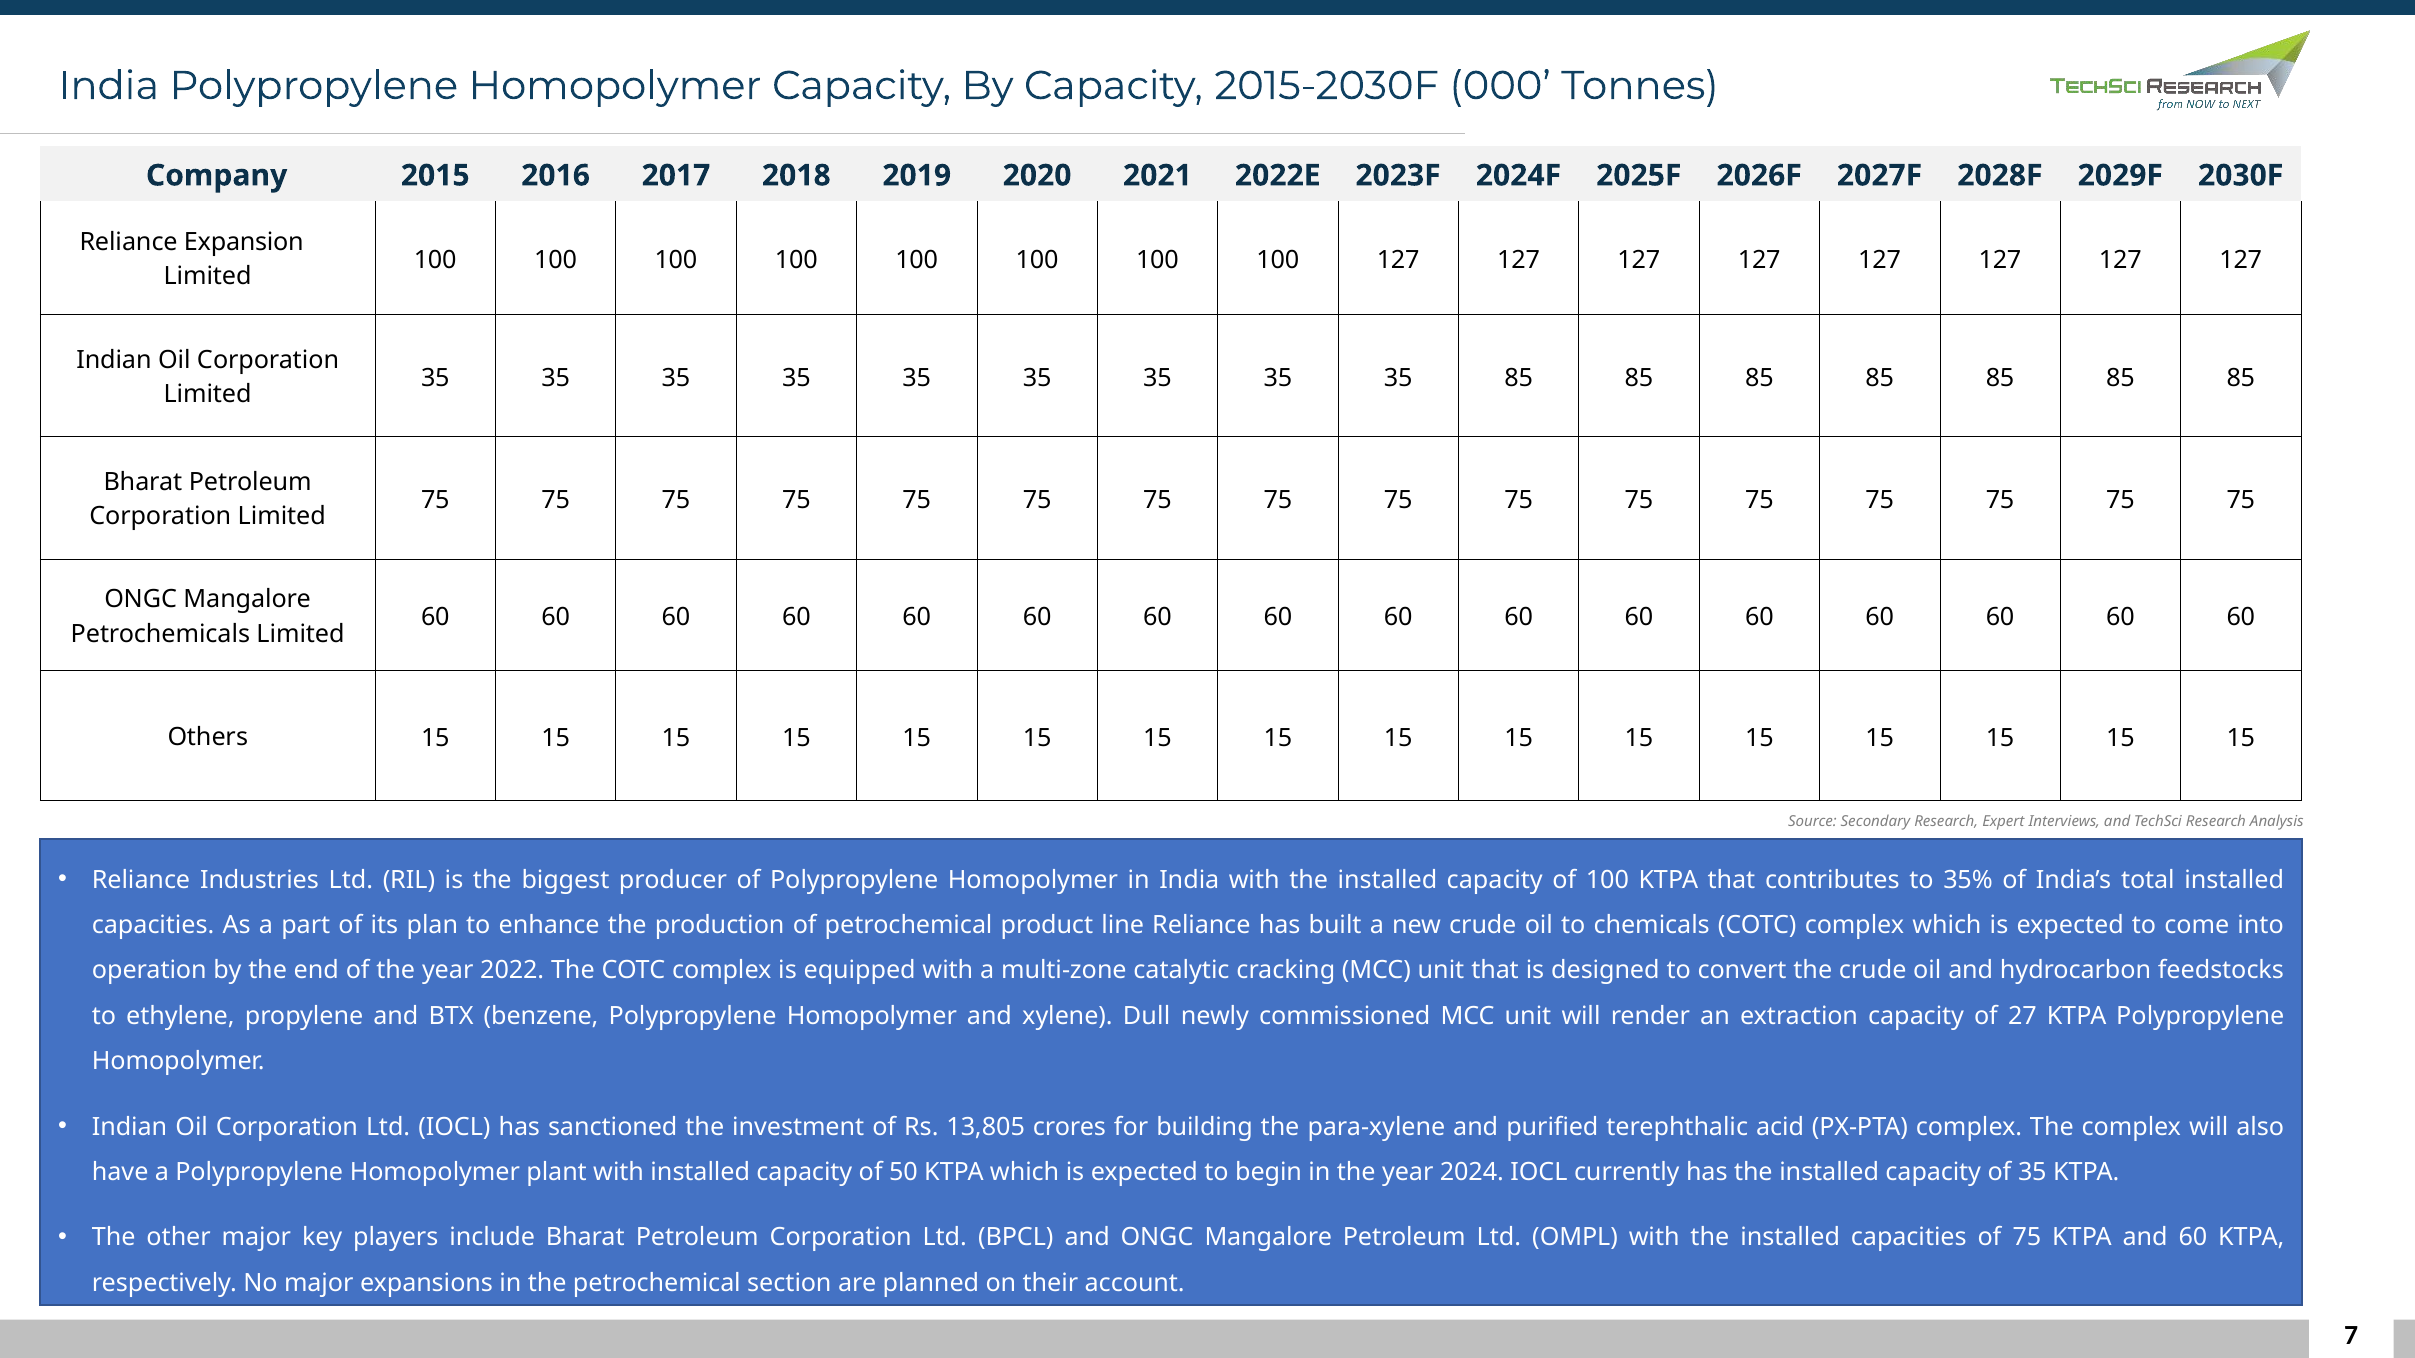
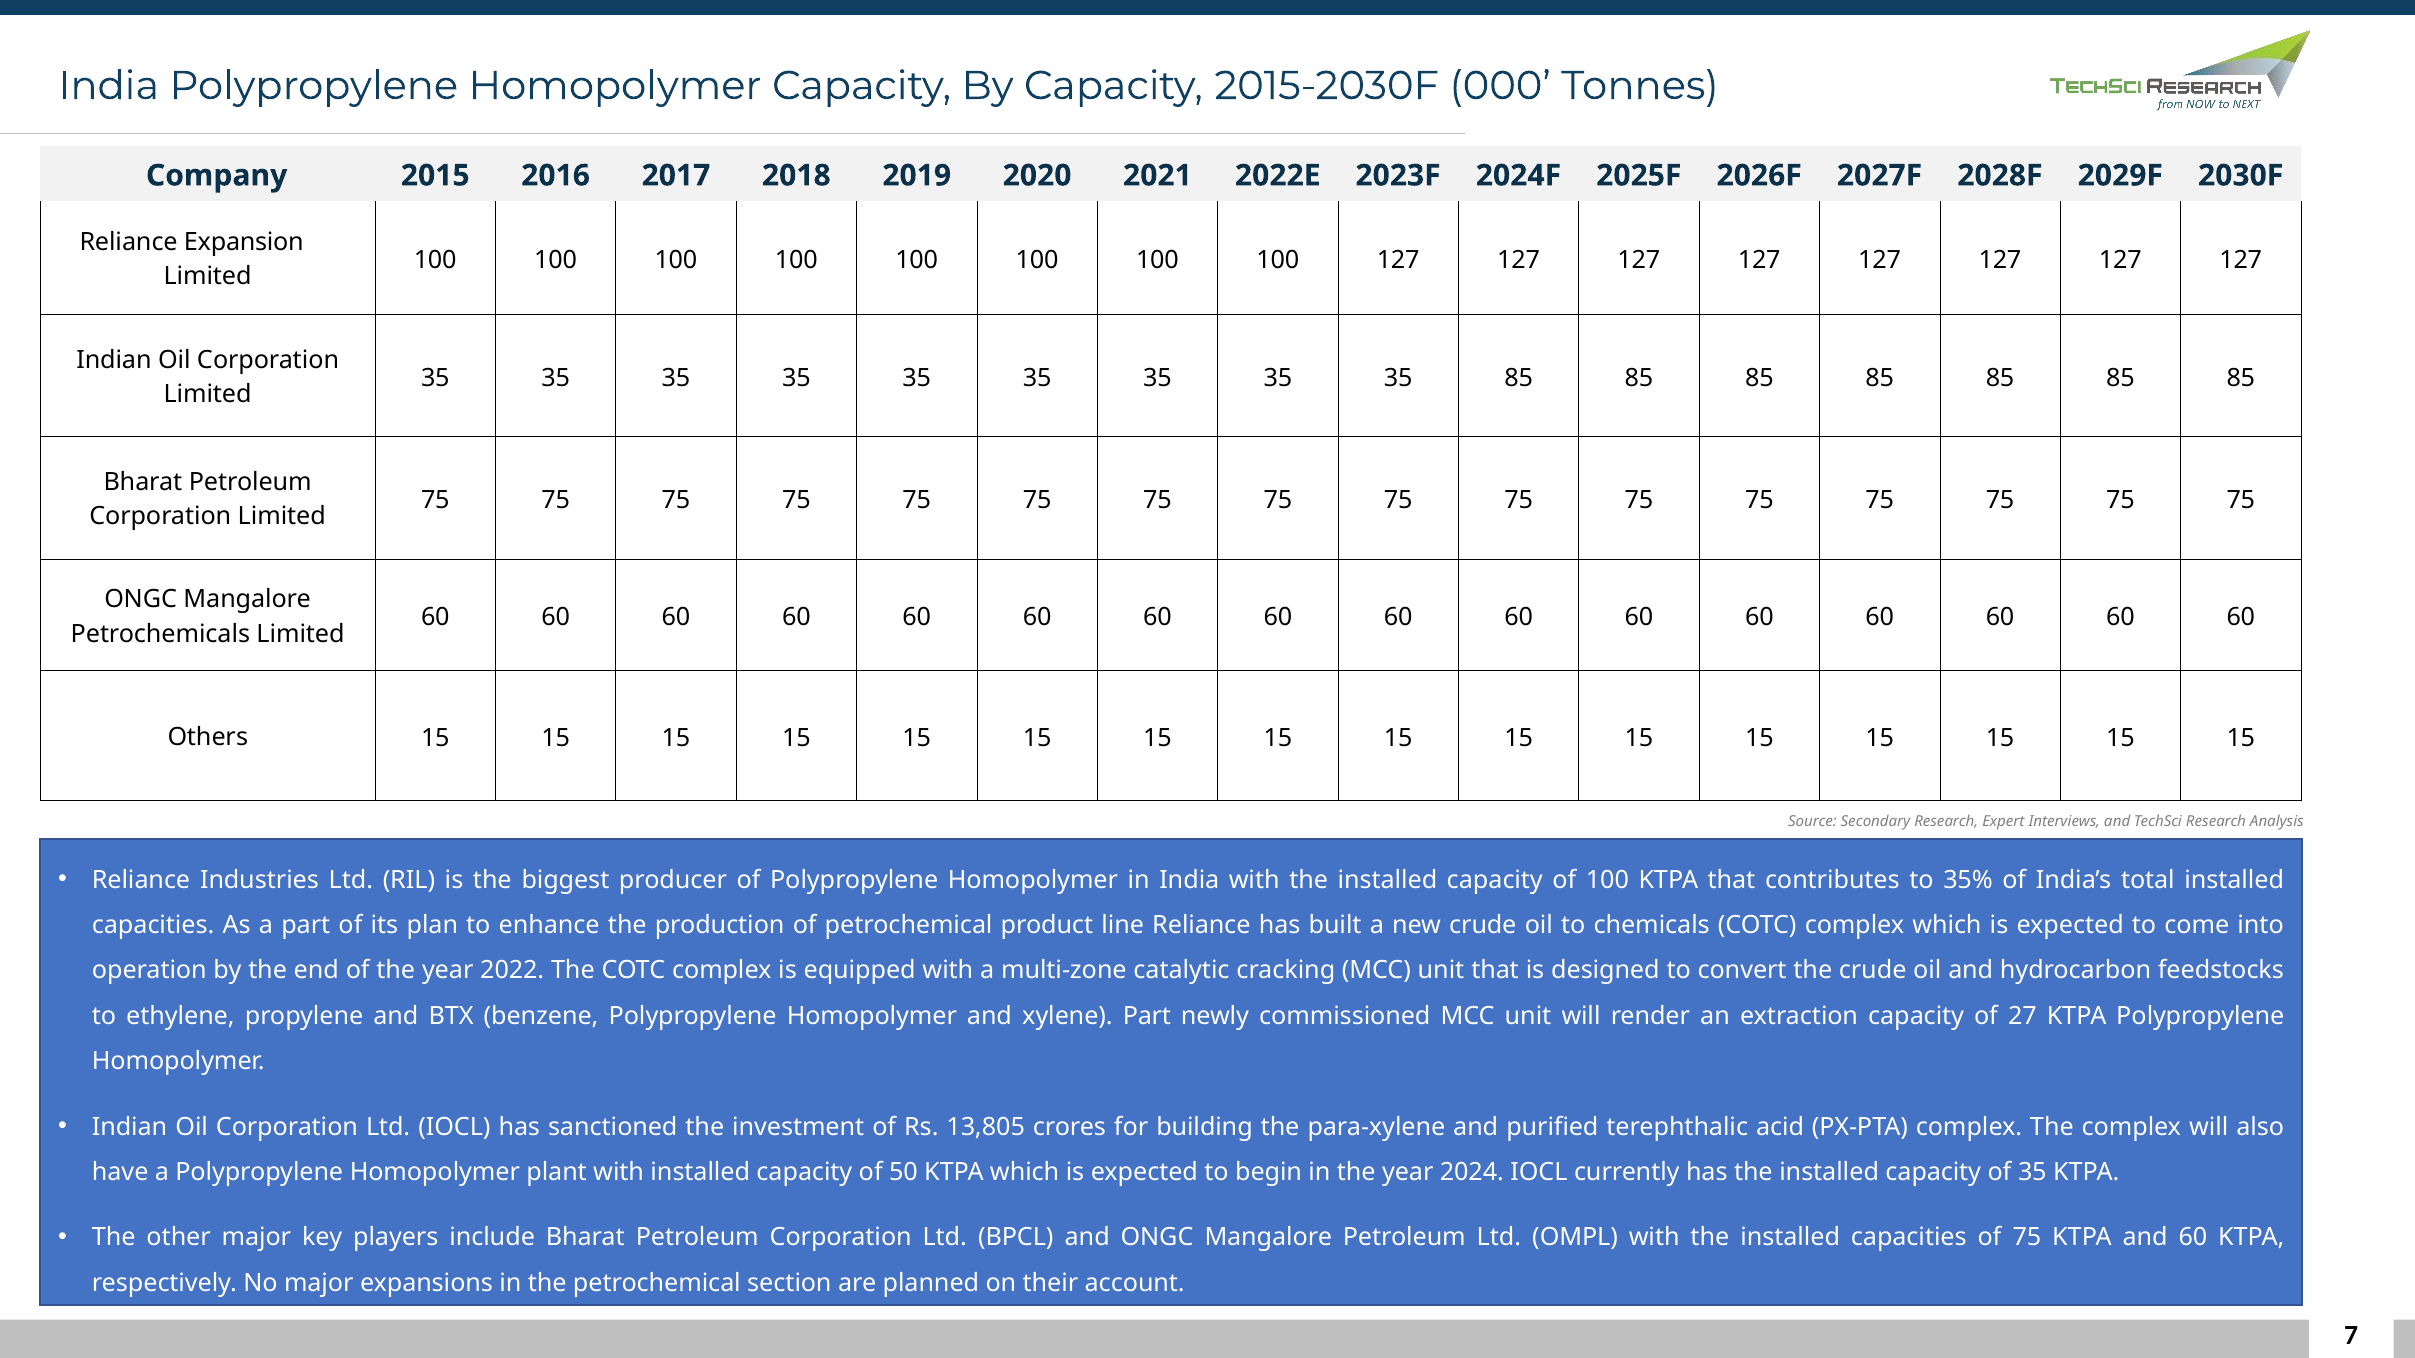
xylene Dull: Dull -> Part
